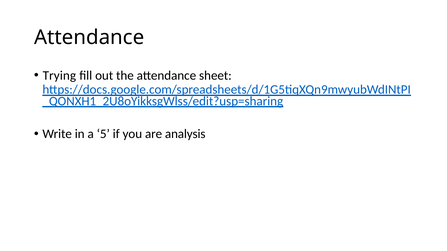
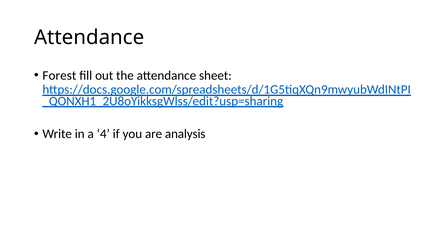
Trying: Trying -> Forest
5: 5 -> 4
